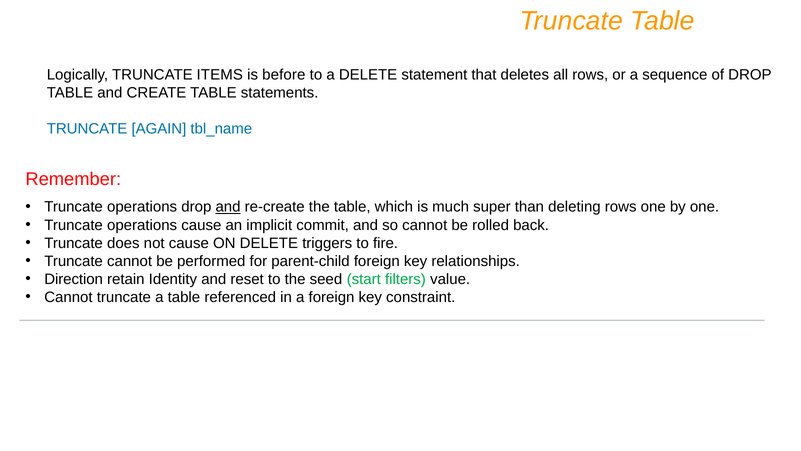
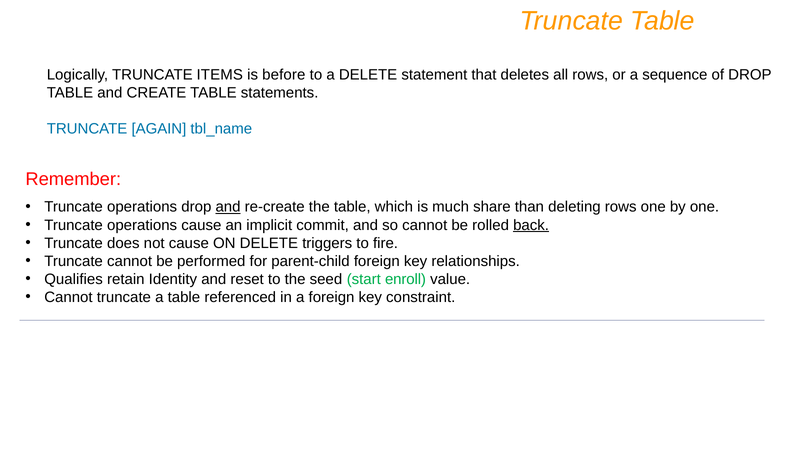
super: super -> share
back underline: none -> present
Direction: Direction -> Qualifies
filters: filters -> enroll
